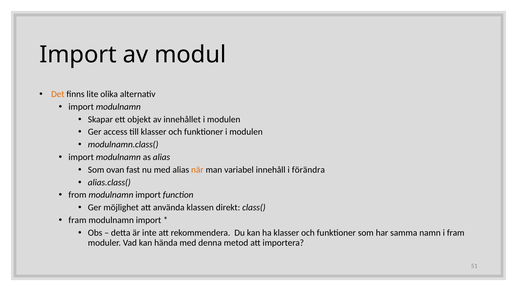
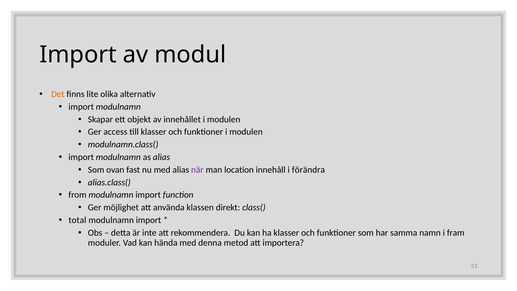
när colour: orange -> purple
variabel: variabel -> location
fram at (77, 220): fram -> total
